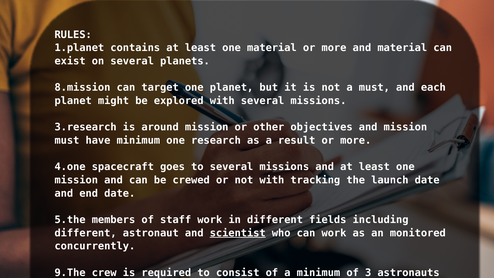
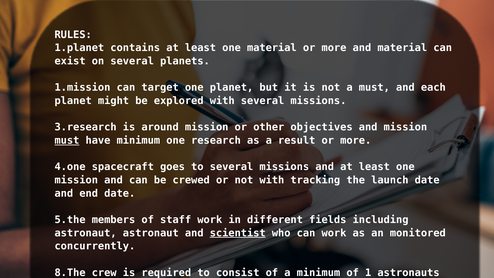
8.mission: 8.mission -> 1.mission
must at (67, 140) underline: none -> present
different at (86, 233): different -> astronaut
9.The at (70, 273): 9.The -> 8.The
3: 3 -> 1
